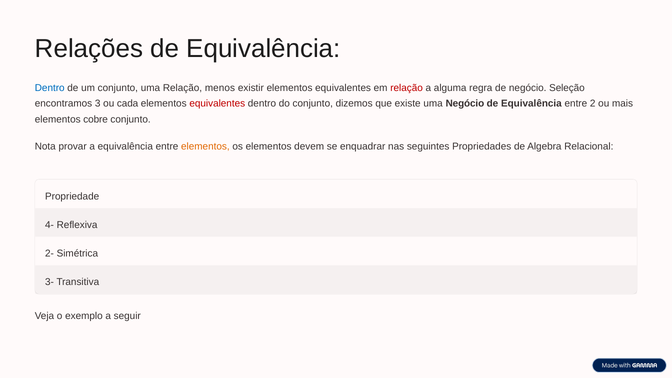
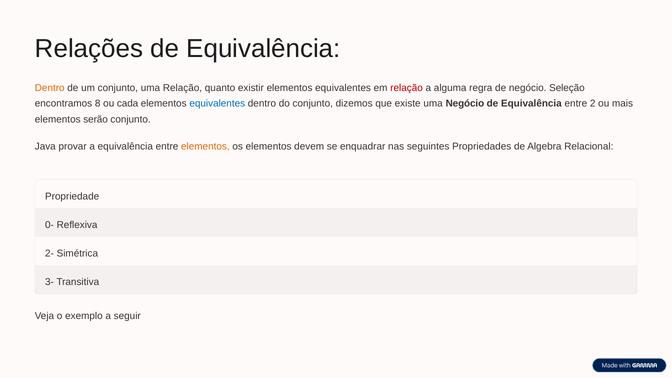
Dentro at (50, 88) colour: blue -> orange
menos: menos -> quanto
3: 3 -> 8
equivalentes at (217, 103) colour: red -> blue
cobre: cobre -> serão
Nota: Nota -> Java
4-: 4- -> 0-
